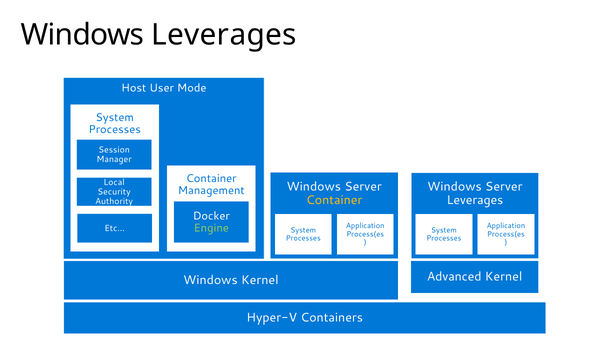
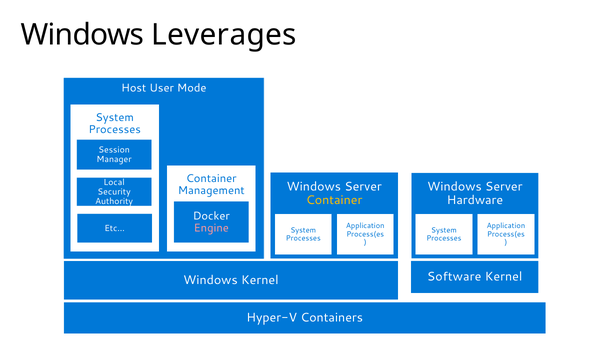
Leverages at (475, 200): Leverages -> Hardware
Engine colour: light green -> pink
Advanced: Advanced -> Software
